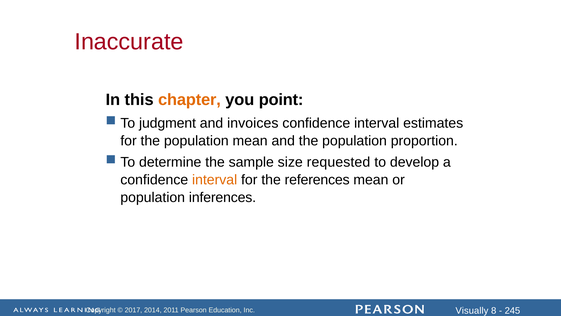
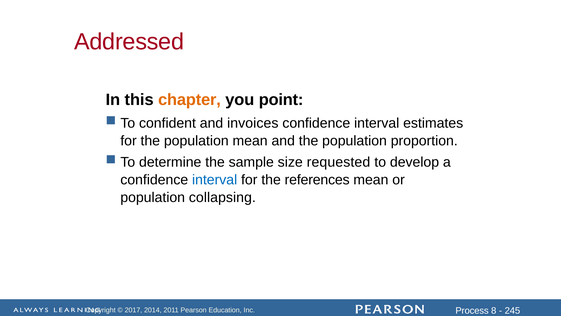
Inaccurate: Inaccurate -> Addressed
judgment: judgment -> confident
interval at (215, 179) colour: orange -> blue
inferences: inferences -> collapsing
Visually: Visually -> Process
